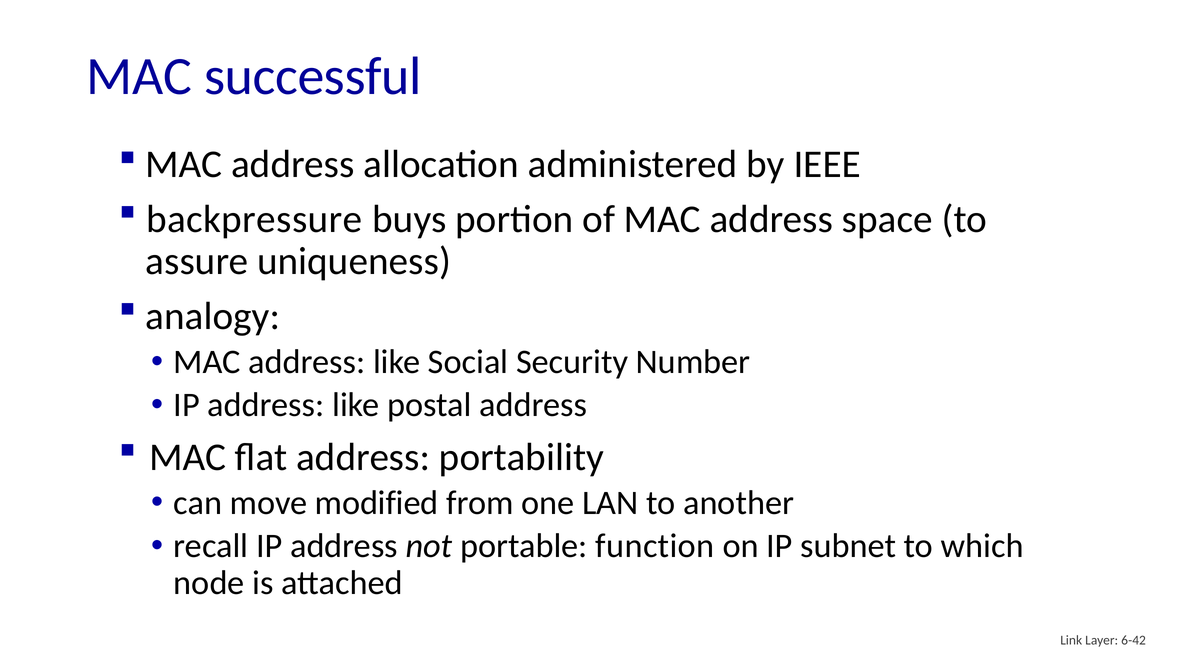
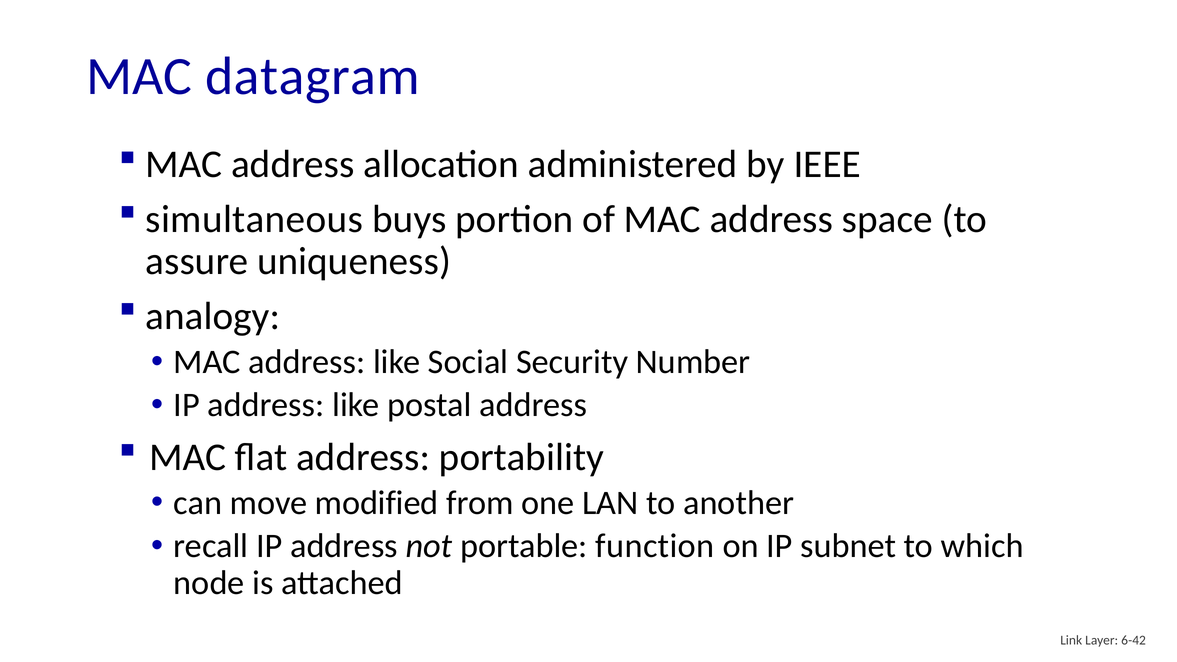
successful: successful -> datagram
backpressure: backpressure -> simultaneous
